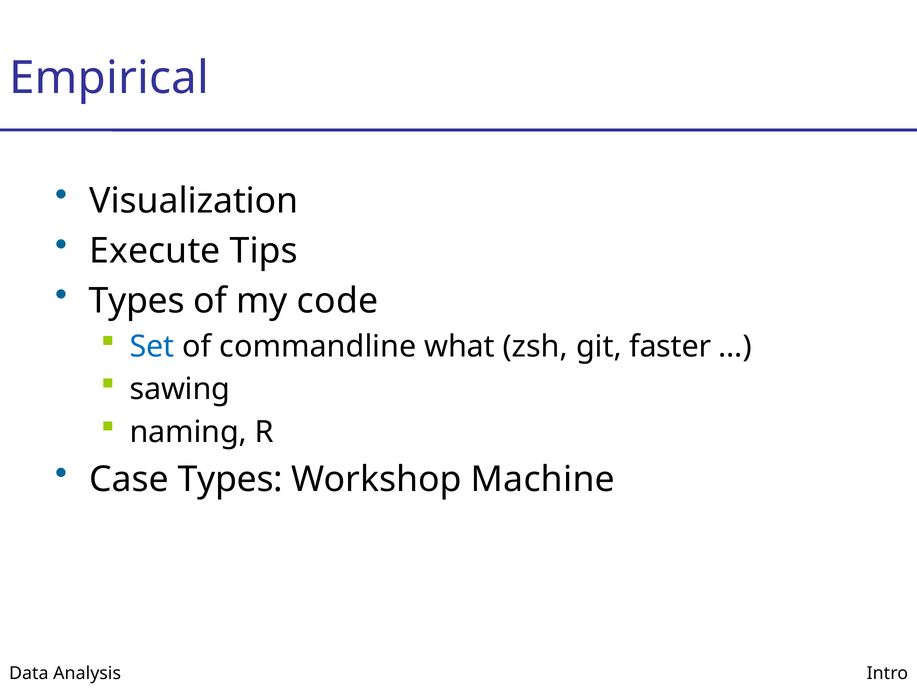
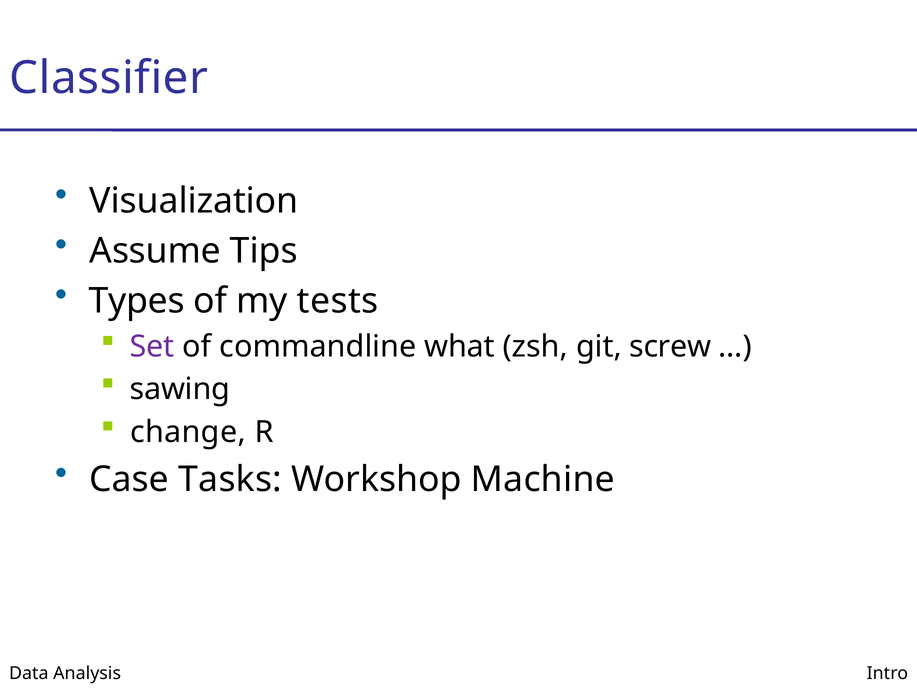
Empirical: Empirical -> Classifier
Execute: Execute -> Assume
code: code -> tests
Set colour: blue -> purple
faster: faster -> screw
naming: naming -> change
Case Types: Types -> Tasks
